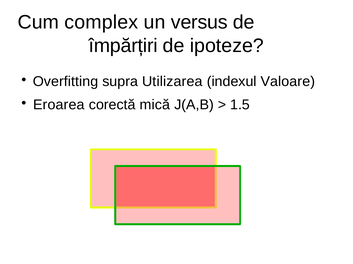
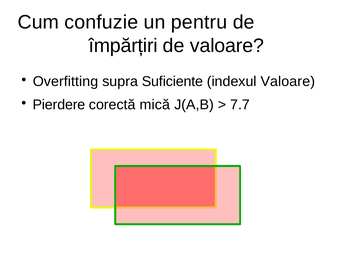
complex: complex -> confuzie
versus: versus -> pentru
de ipoteze: ipoteze -> valoare
Utilizarea: Utilizarea -> Suficiente
Eroarea: Eroarea -> Pierdere
1.5: 1.5 -> 7.7
